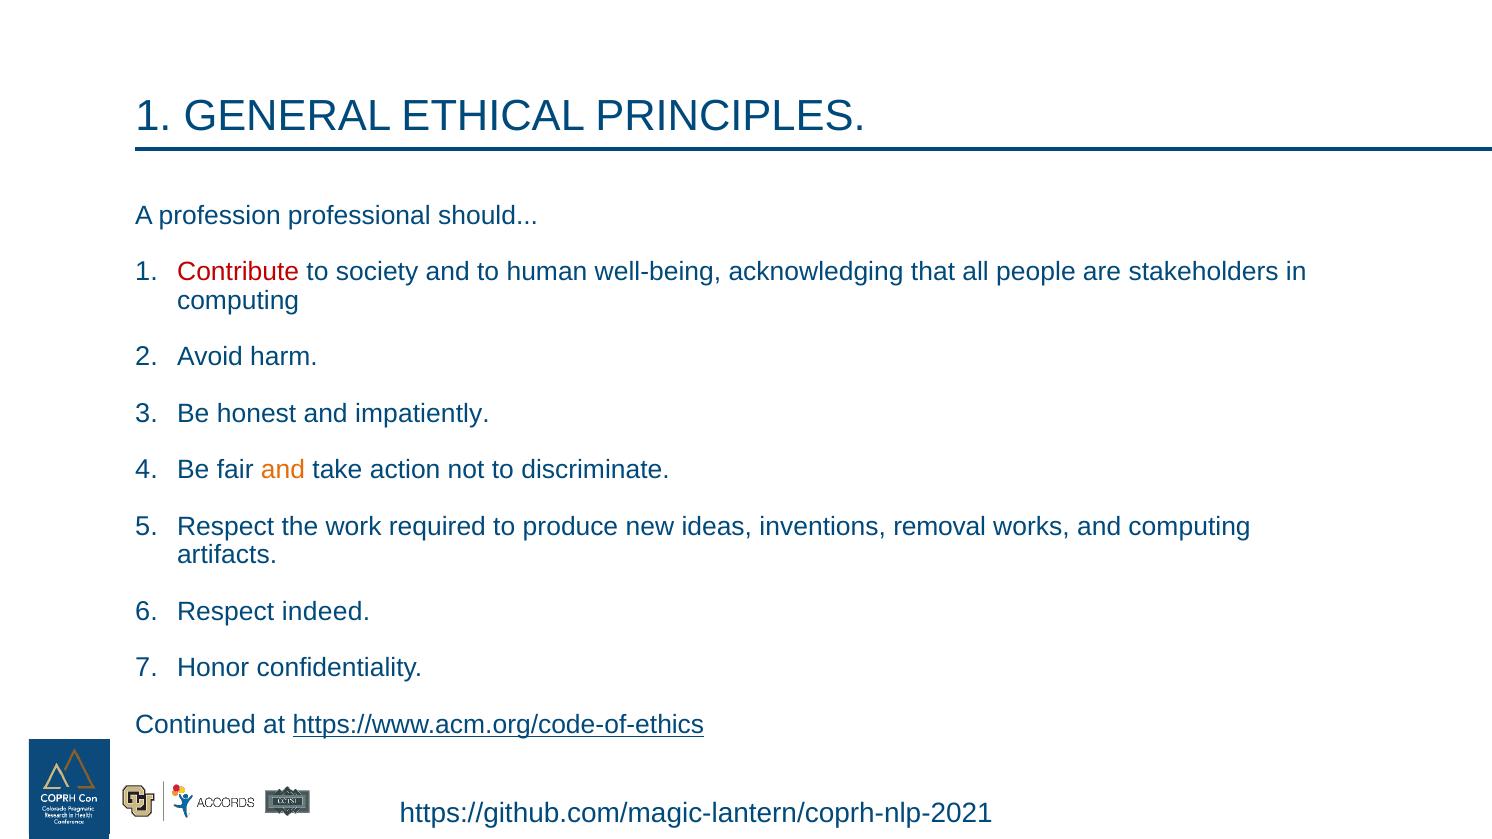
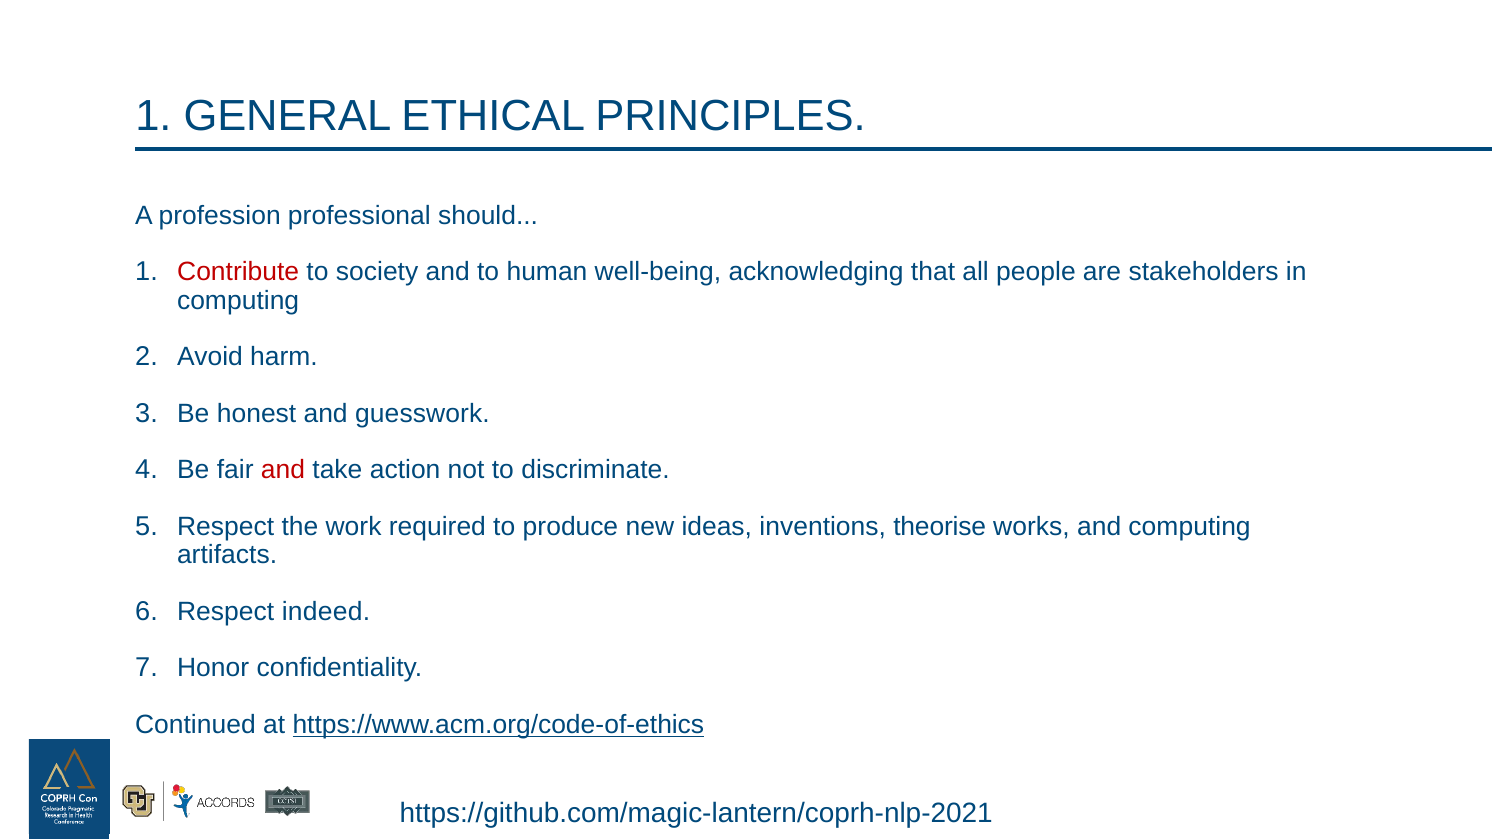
impatiently: impatiently -> guesswork
and at (283, 470) colour: orange -> red
removal: removal -> theorise
